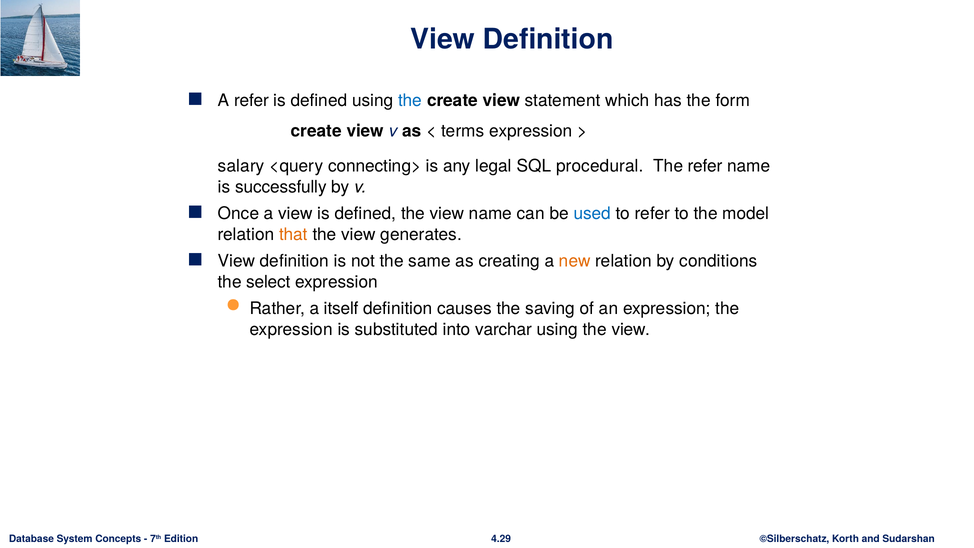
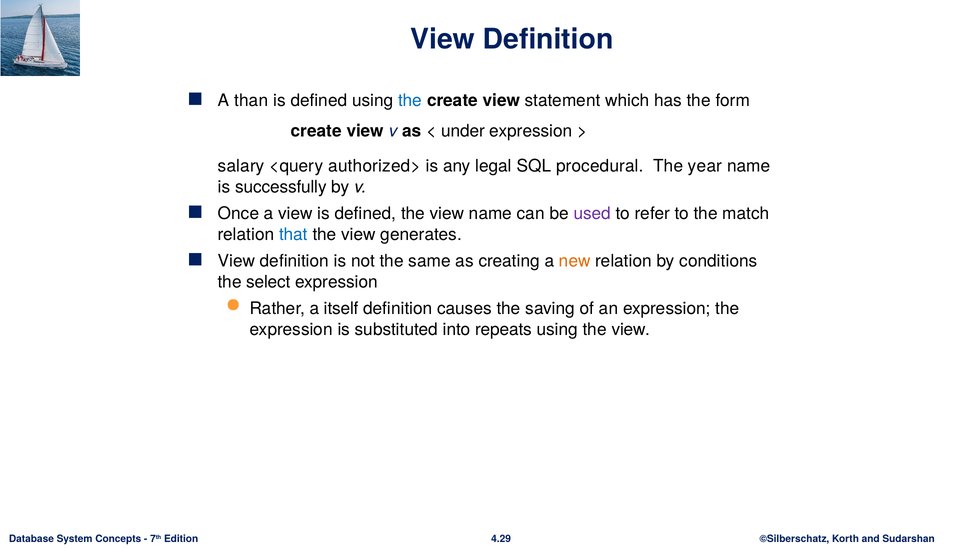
A refer: refer -> than
terms: terms -> under
connecting>: connecting> -> authorized>
The refer: refer -> year
used colour: blue -> purple
model: model -> match
that colour: orange -> blue
varchar: varchar -> repeats
